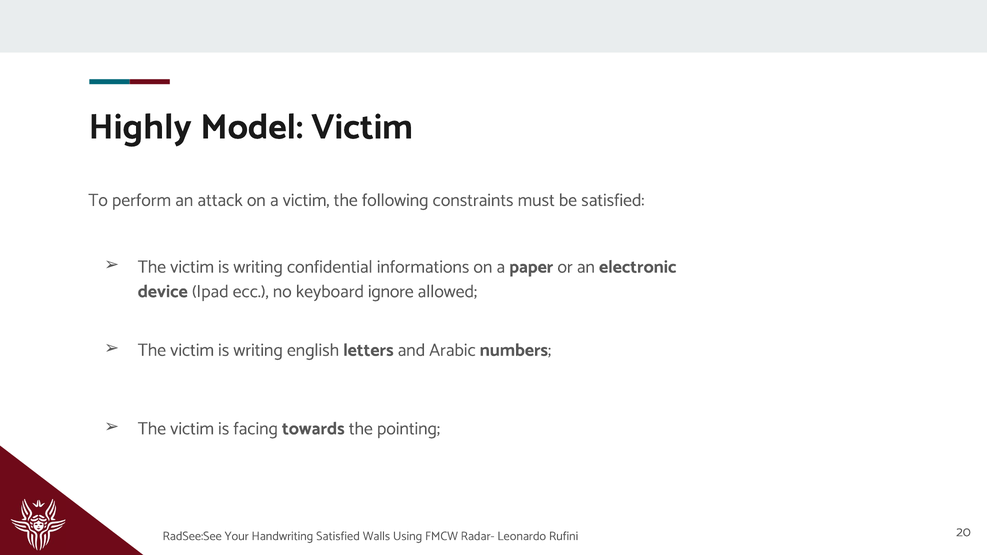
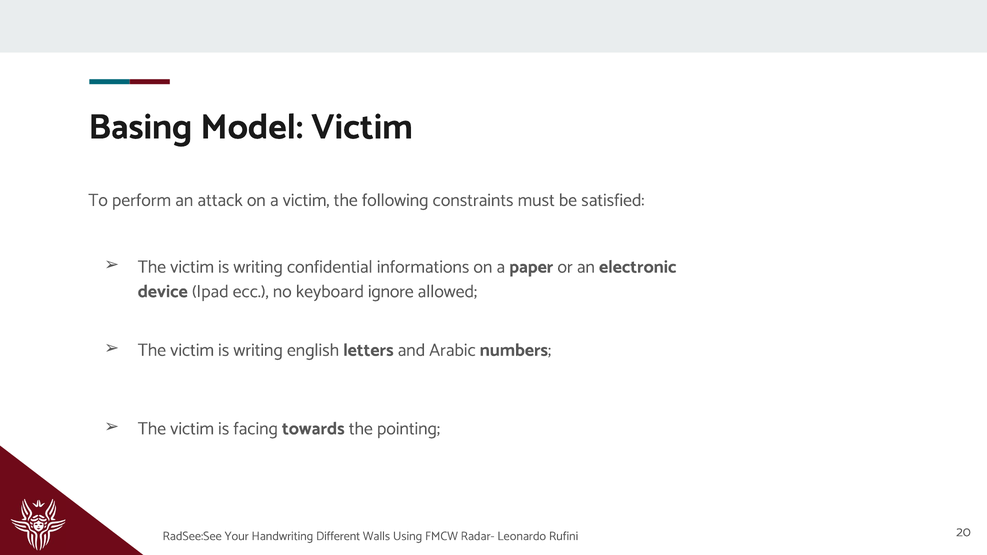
Highly: Highly -> Basing
Handwriting Satisfied: Satisfied -> Different
